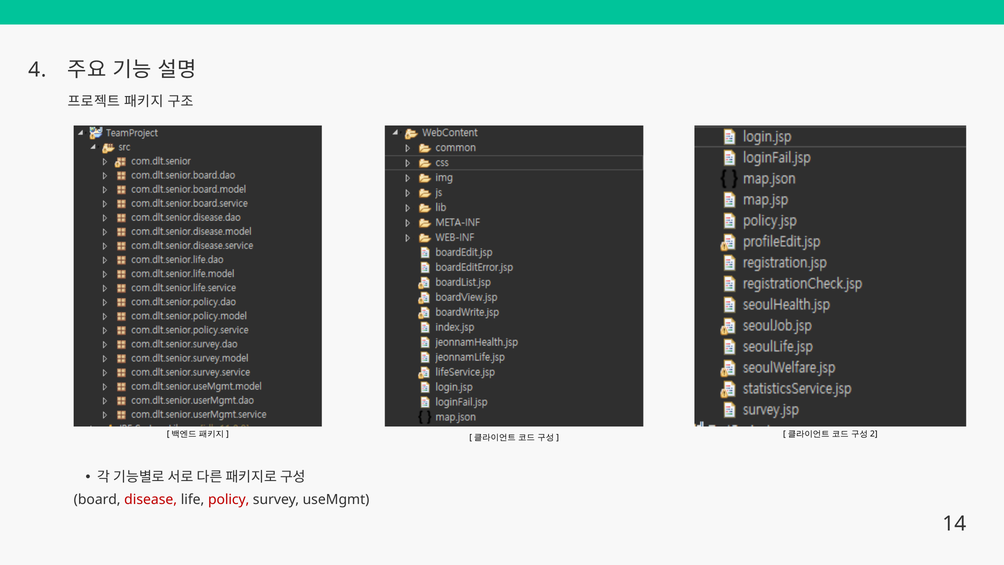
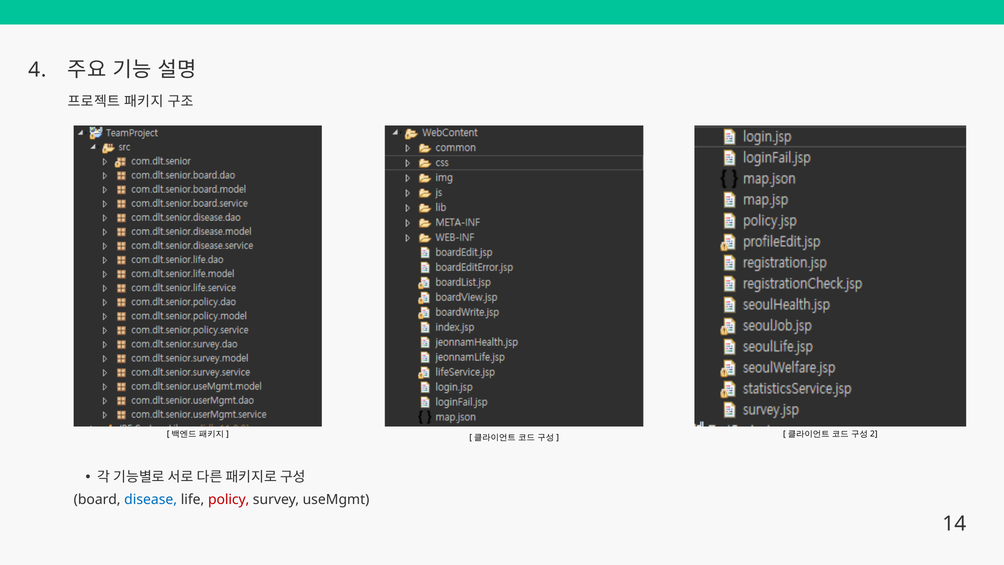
disease colour: red -> blue
